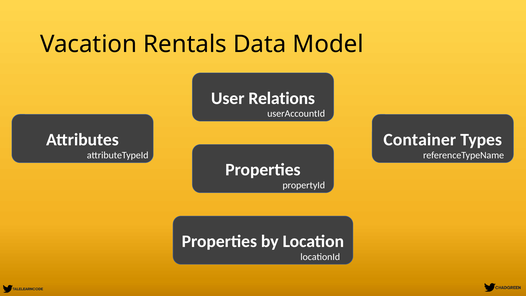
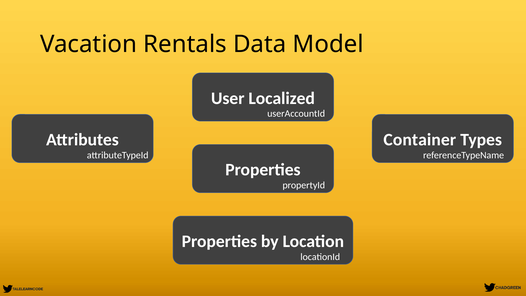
Relations: Relations -> Localized
